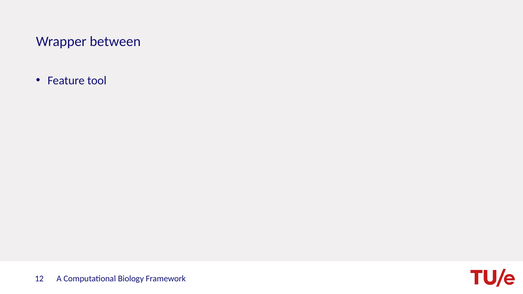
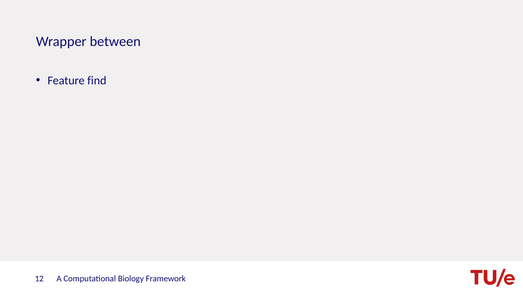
tool: tool -> find
